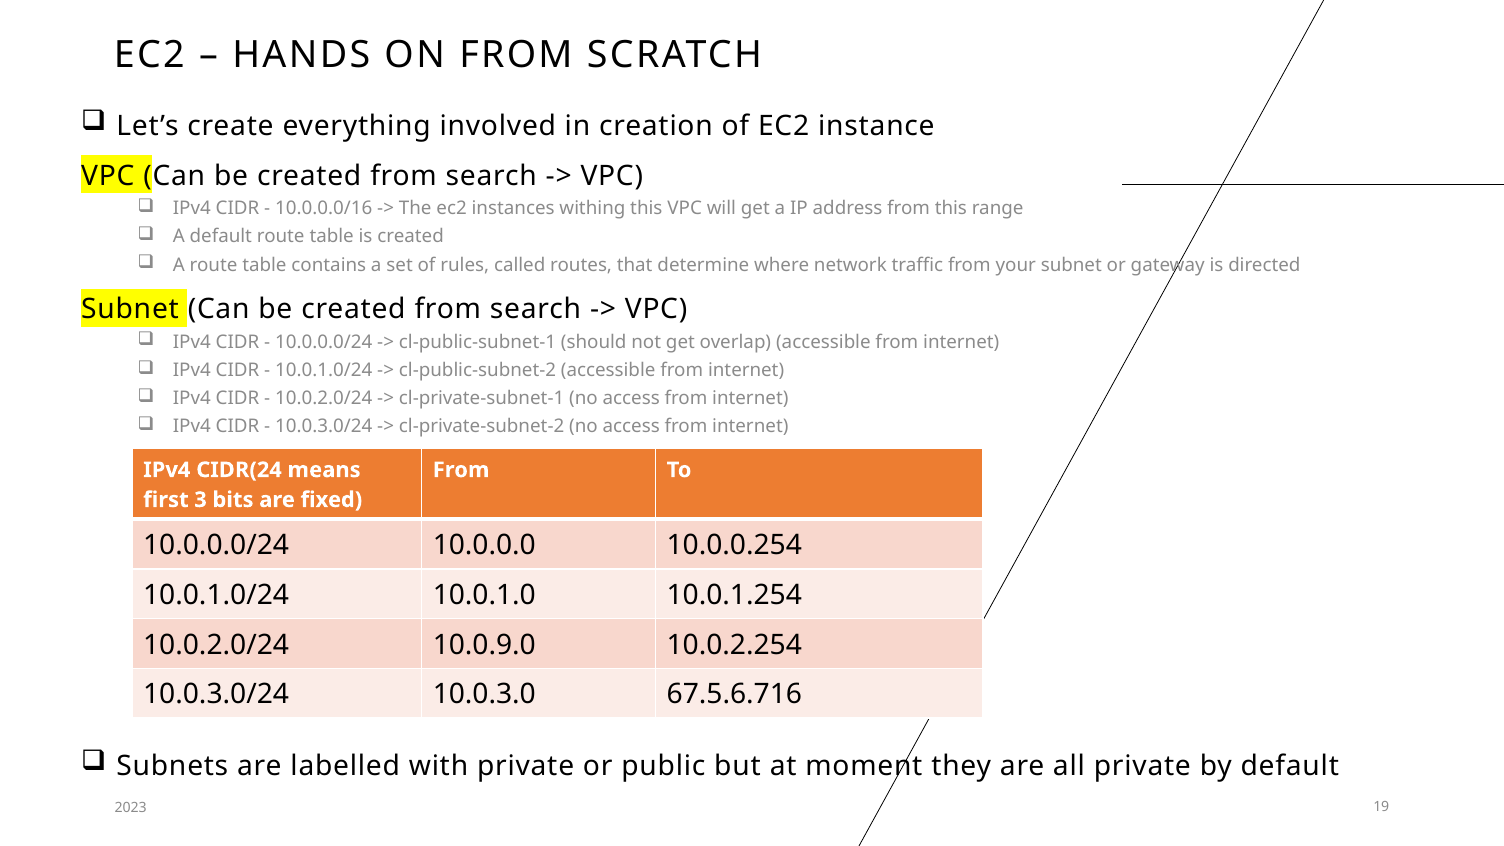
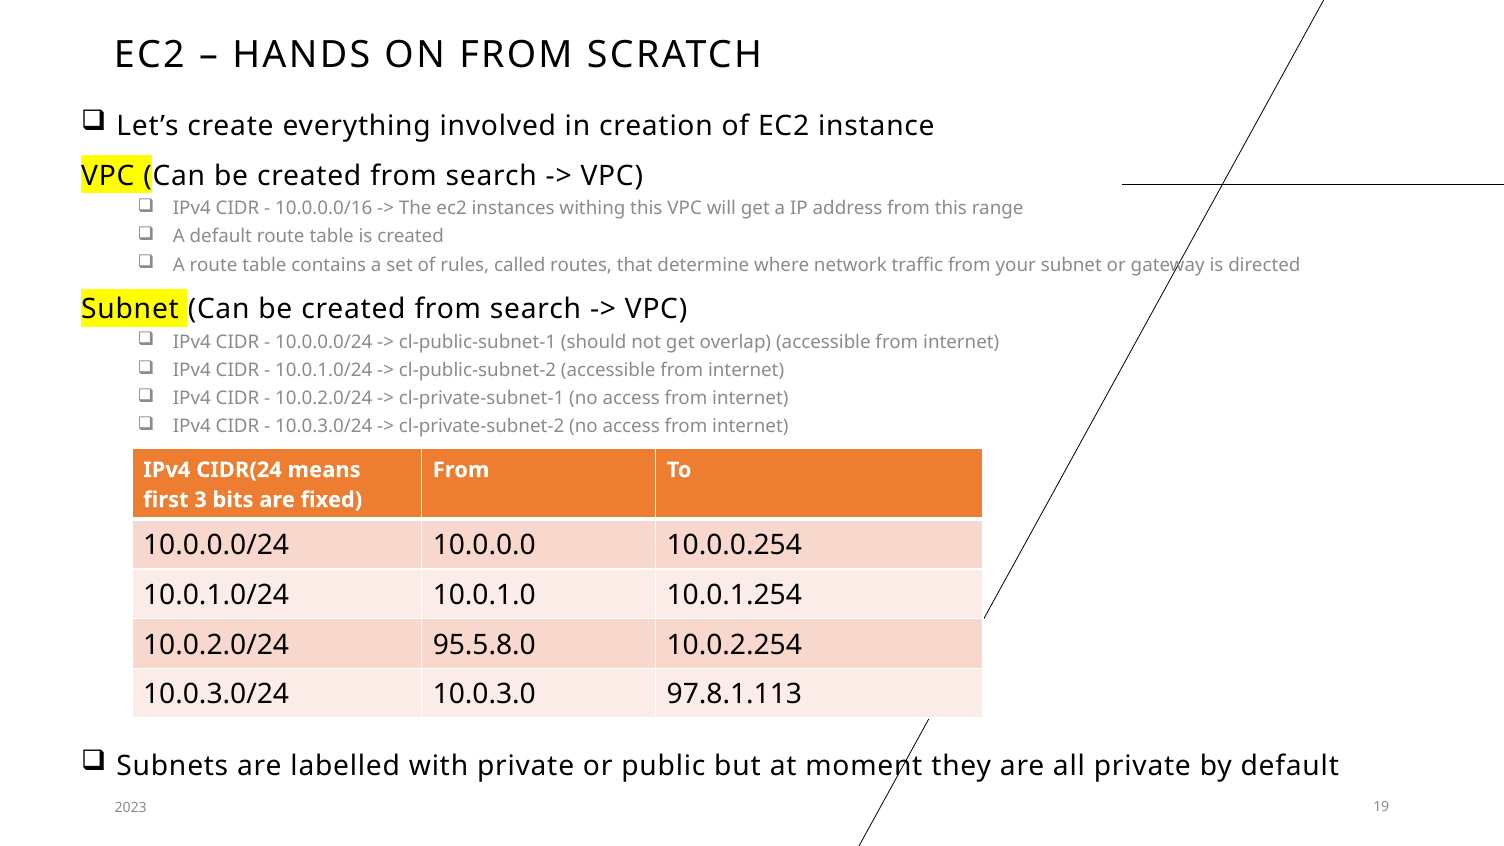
10.0.9.0: 10.0.9.0 -> 95.5.8.0
67.5.6.716: 67.5.6.716 -> 97.8.1.113
